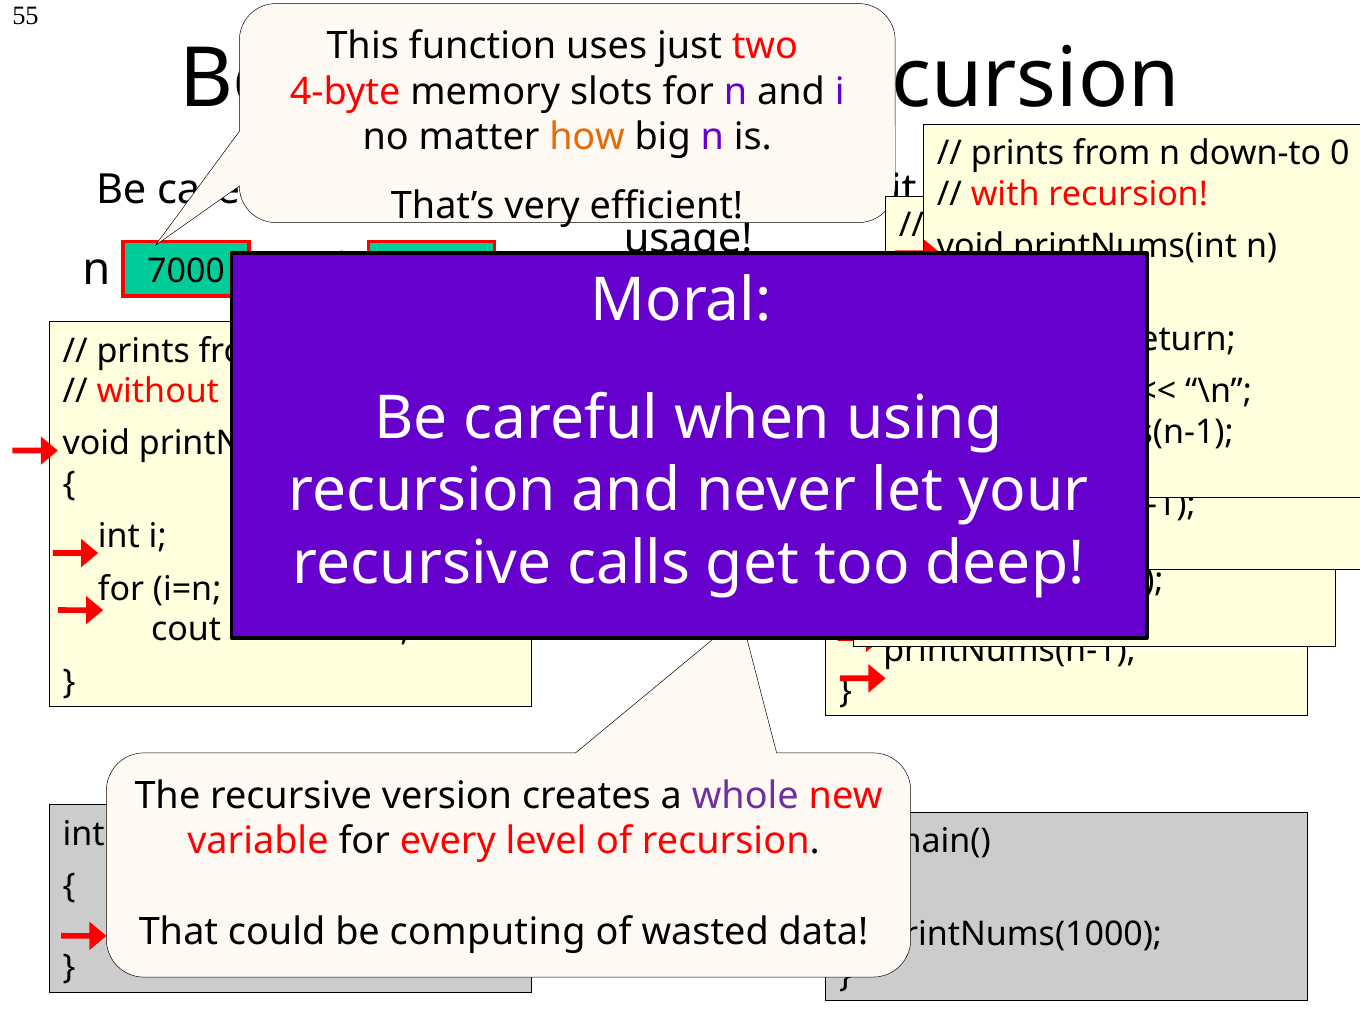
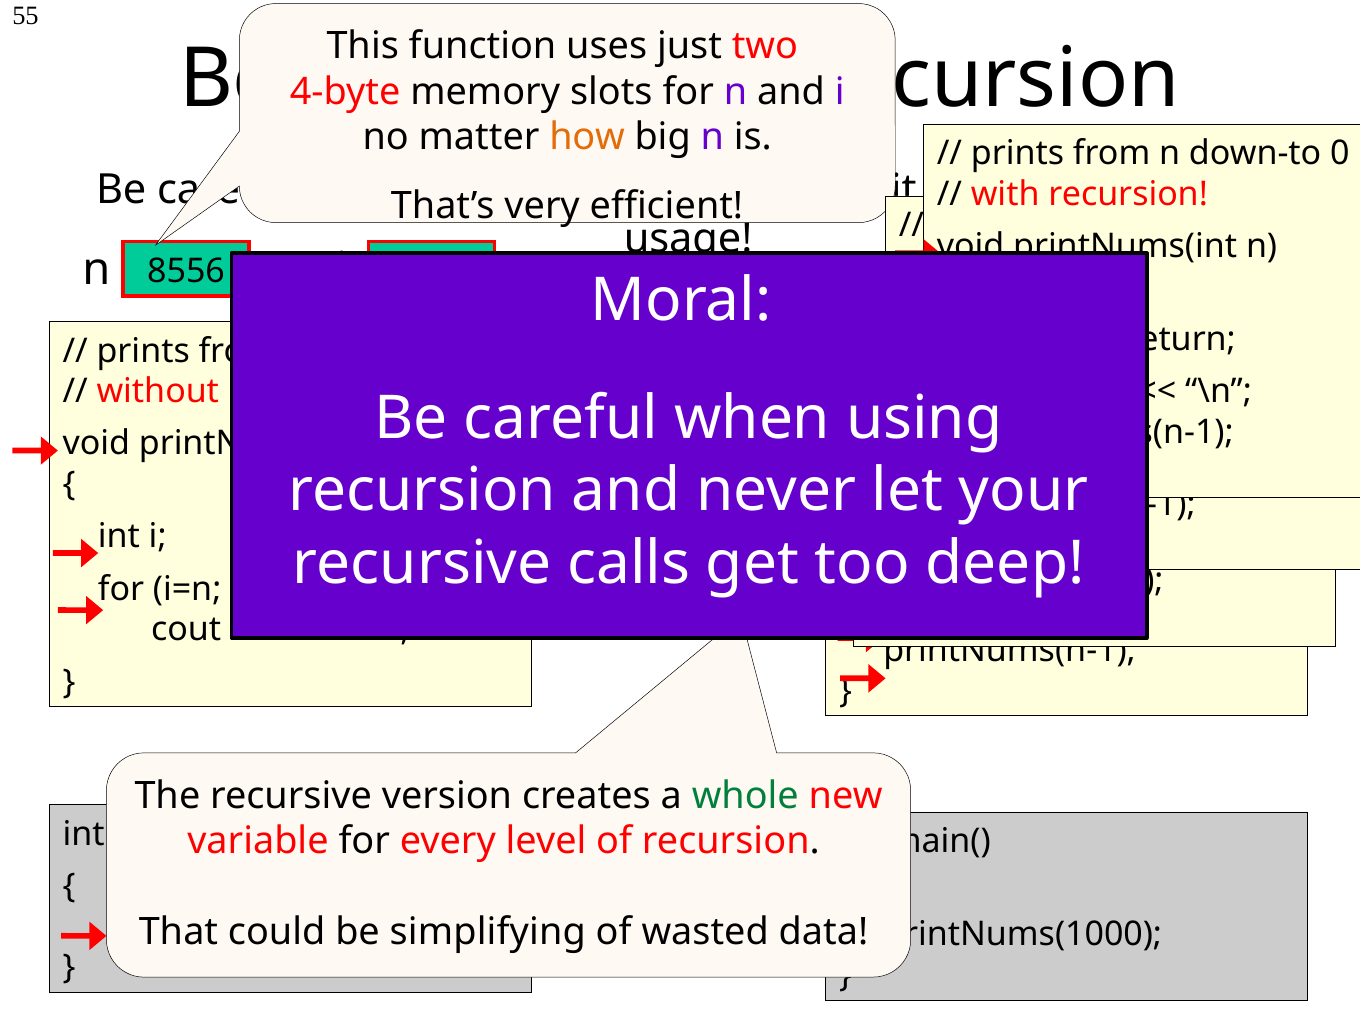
7000: 7000 -> 8556
whole colour: purple -> green
computing: computing -> simplifying
